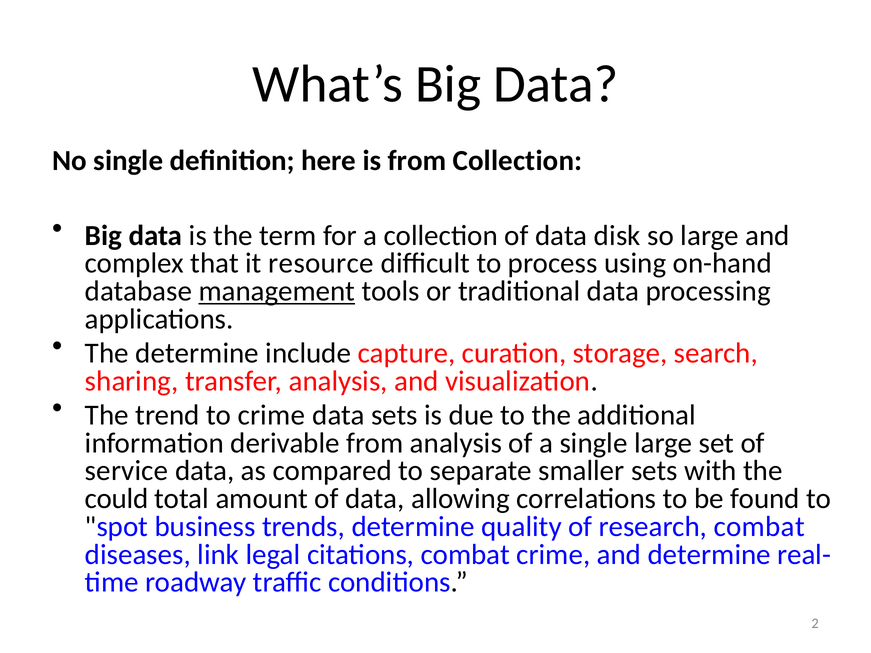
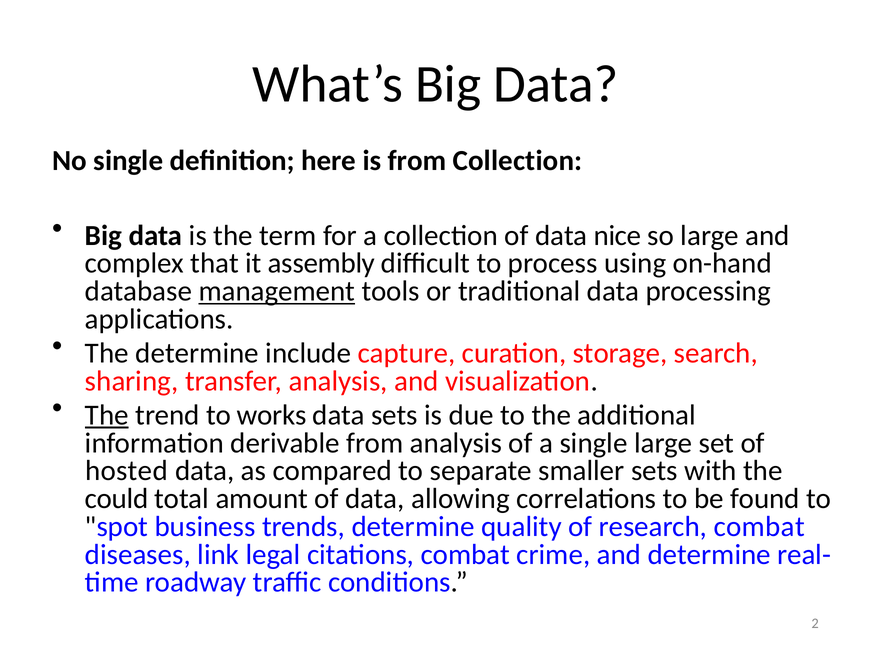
disk: disk -> nice
resource: resource -> assembly
The at (107, 415) underline: none -> present
to crime: crime -> works
service: service -> hosted
